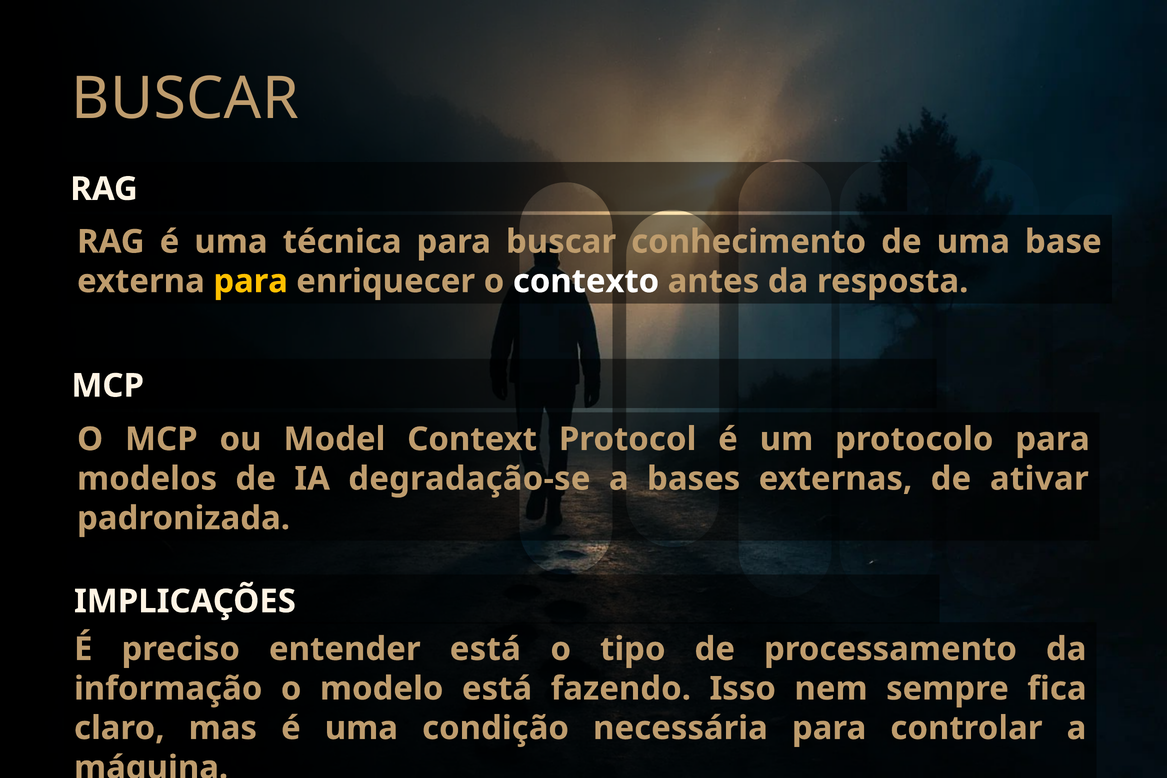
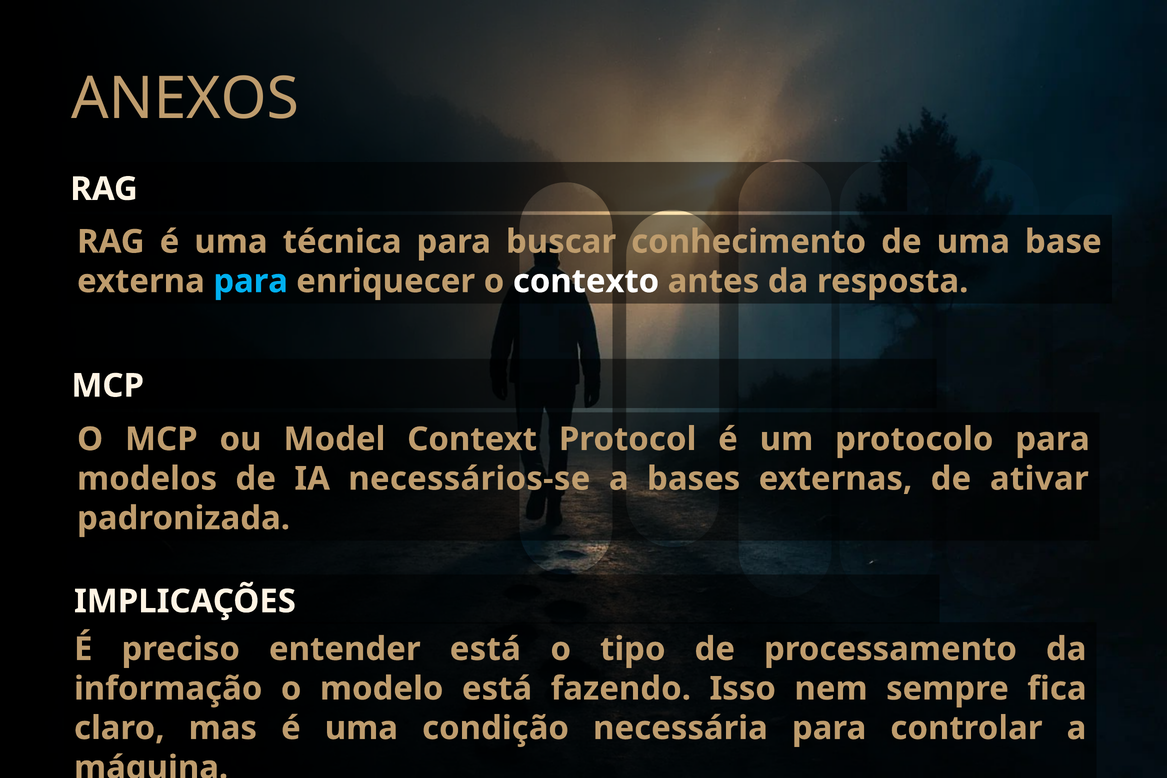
BUSCAR at (185, 99): BUSCAR -> ANEXOS
para at (251, 281) colour: yellow -> light blue
degradação-se: degradação-se -> necessários-se
